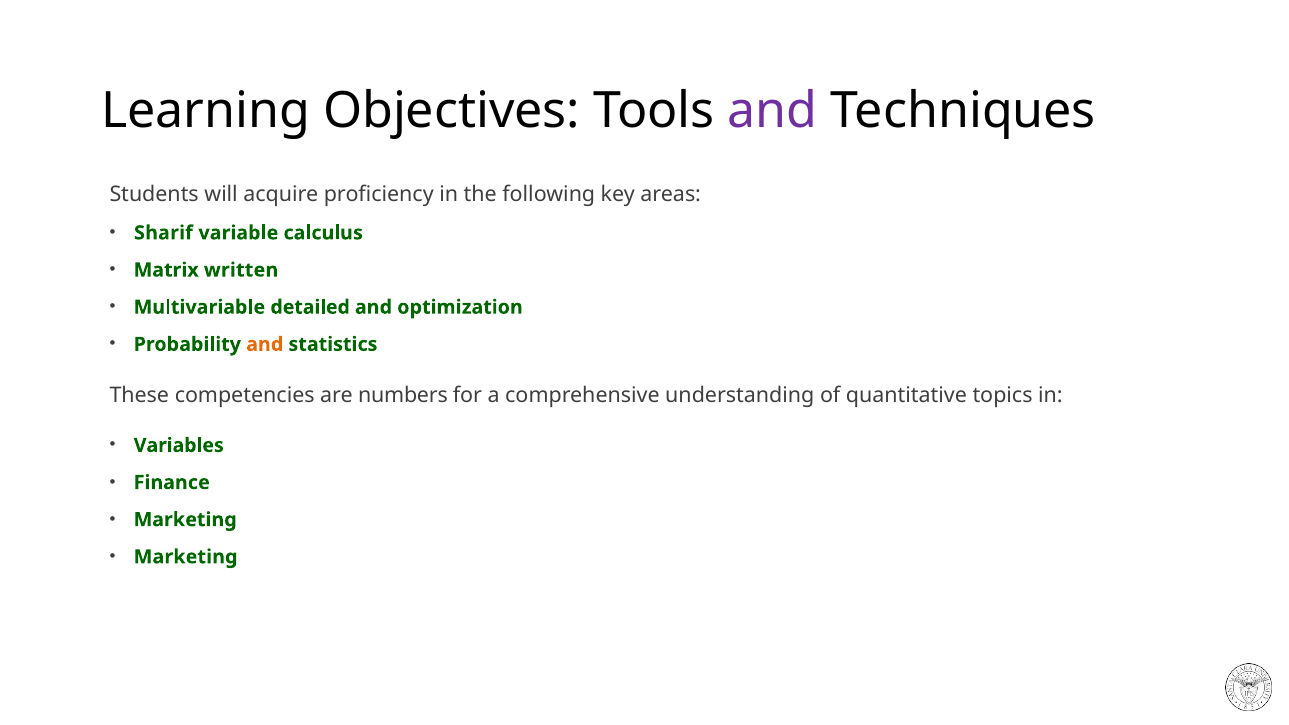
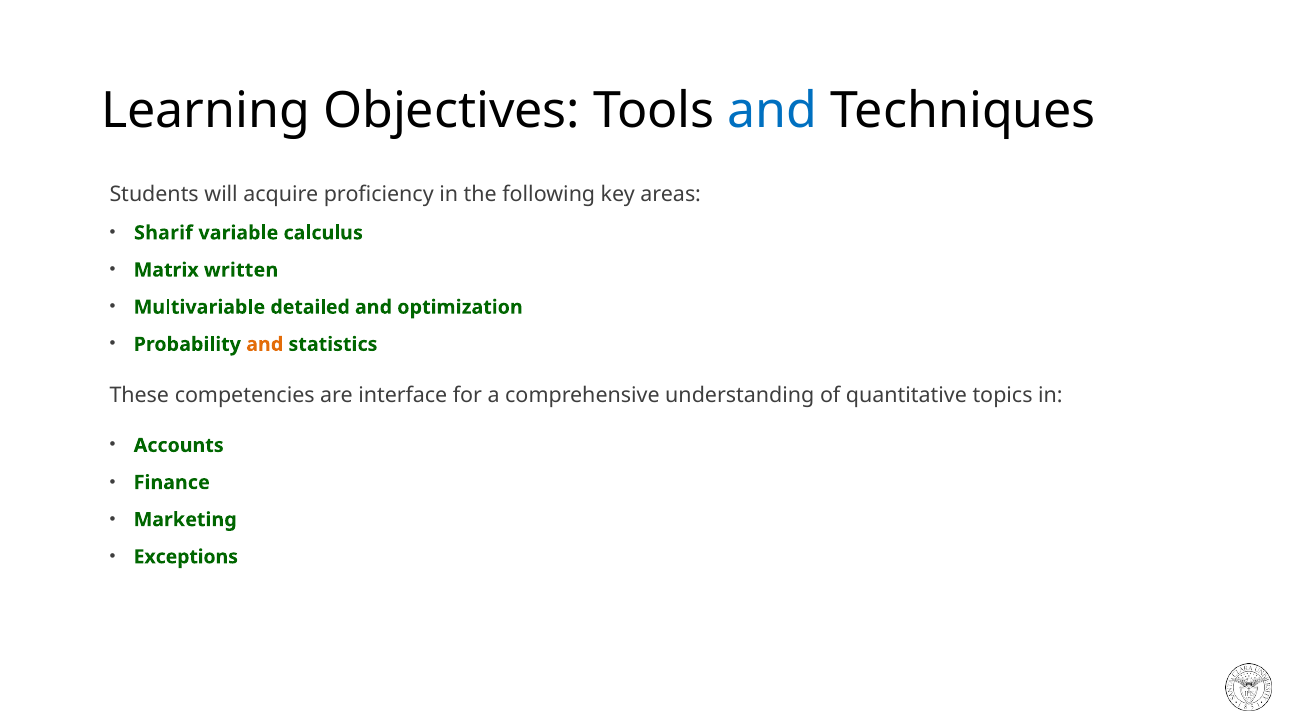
and at (773, 111) colour: purple -> blue
numbers: numbers -> interface
Variables: Variables -> Accounts
Marketing at (186, 557): Marketing -> Exceptions
